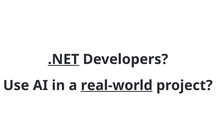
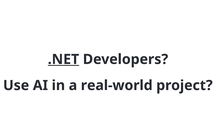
real-world underline: present -> none
